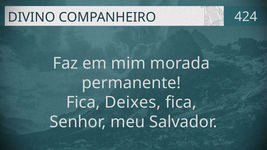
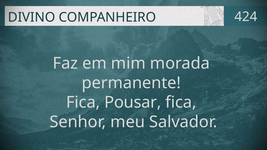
Deixes: Deixes -> Pousar
